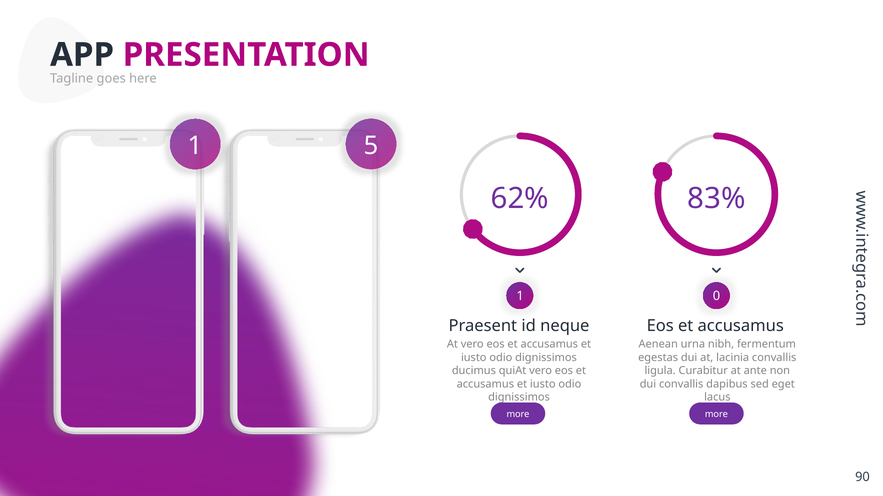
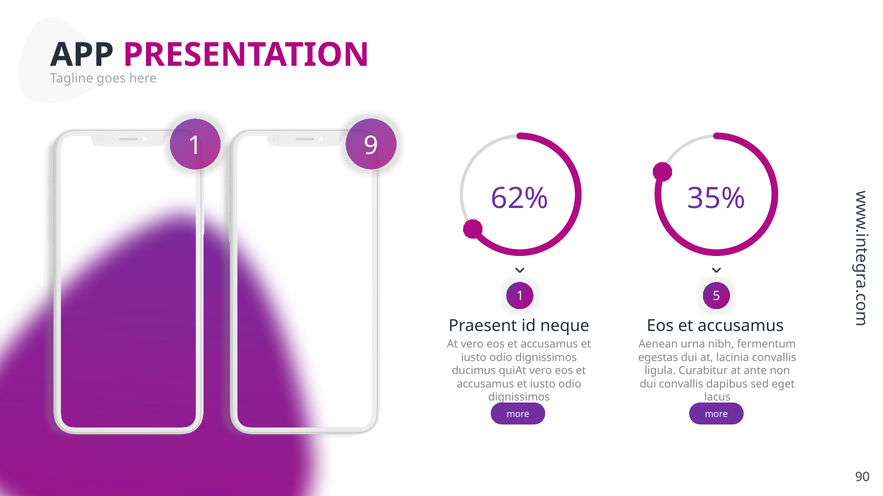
5: 5 -> 9
83%: 83% -> 35%
0: 0 -> 5
